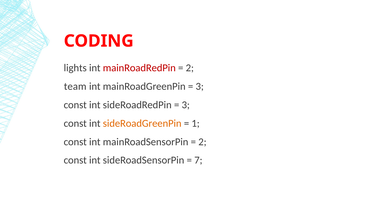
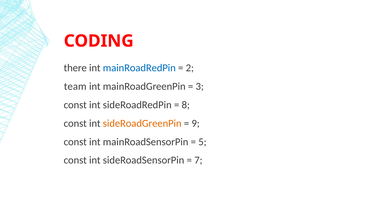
lights: lights -> there
mainRoadRedPin colour: red -> blue
3 at (186, 105): 3 -> 8
1: 1 -> 9
2 at (202, 142): 2 -> 5
